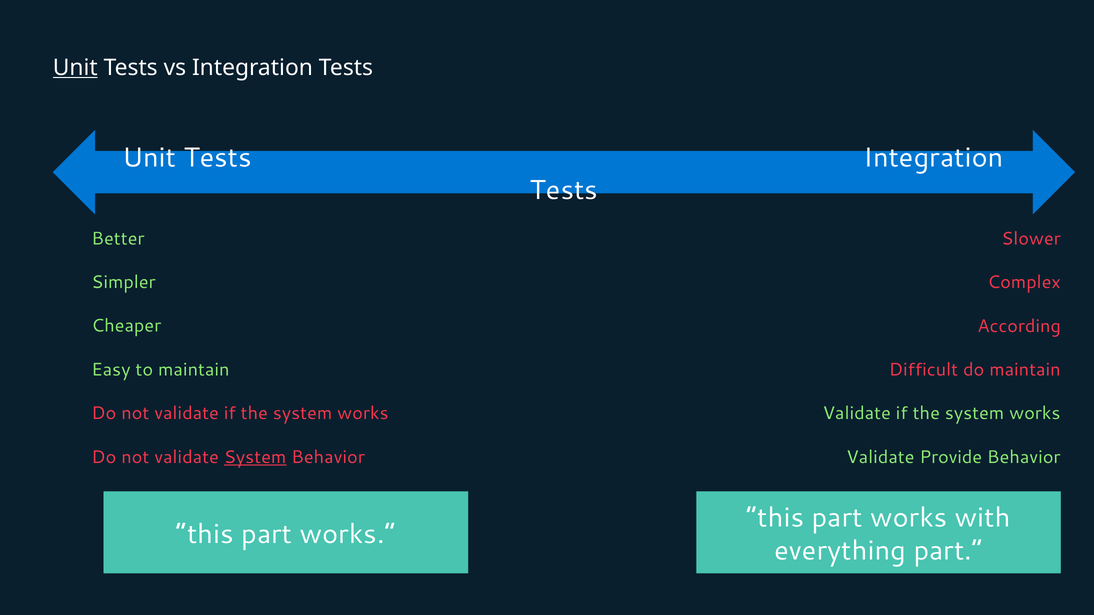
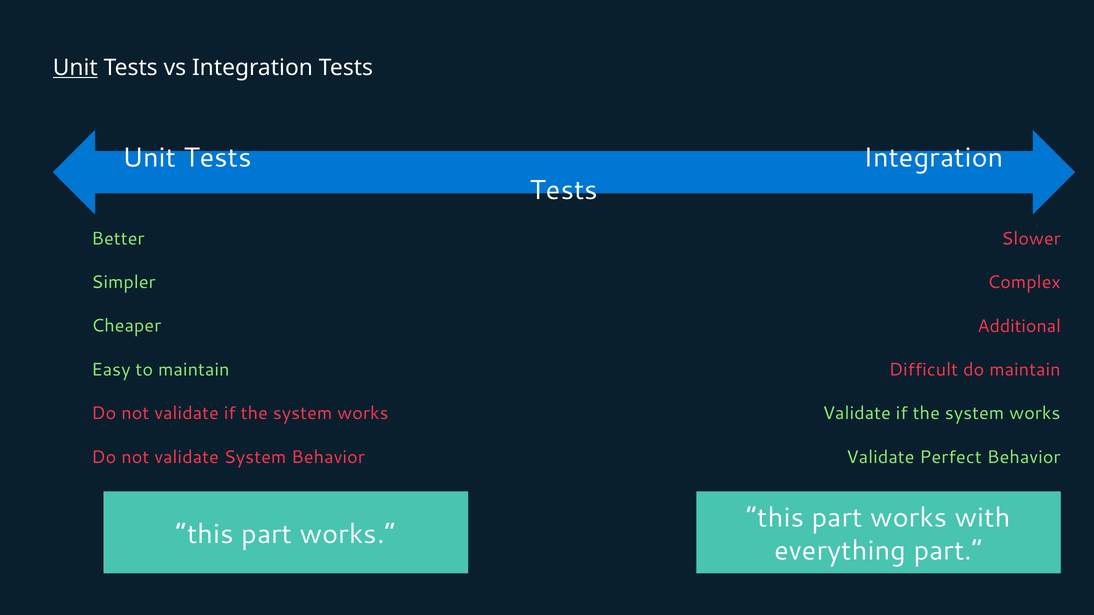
According: According -> Additional
System at (255, 457) underline: present -> none
Provide: Provide -> Perfect
